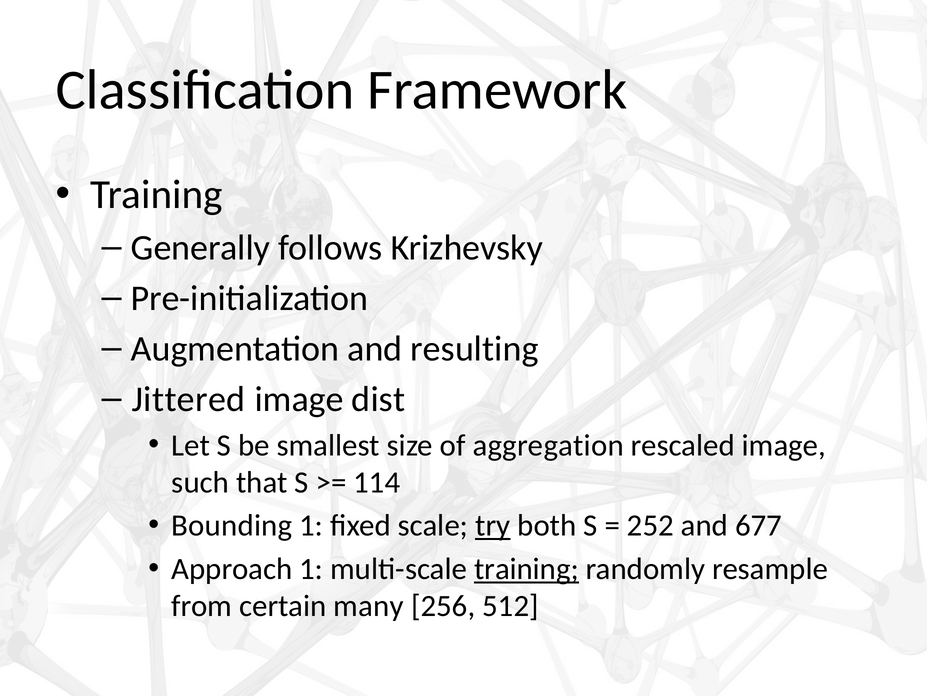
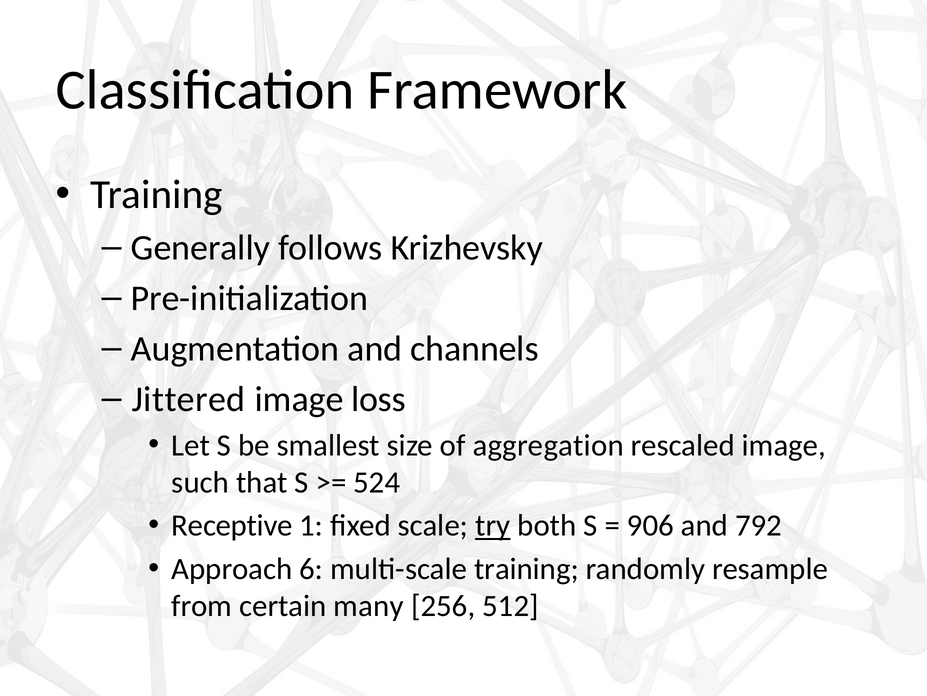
resulting: resulting -> channels
dist: dist -> loss
114: 114 -> 524
Bounding: Bounding -> Receptive
252: 252 -> 906
677: 677 -> 792
Approach 1: 1 -> 6
training at (526, 568) underline: present -> none
